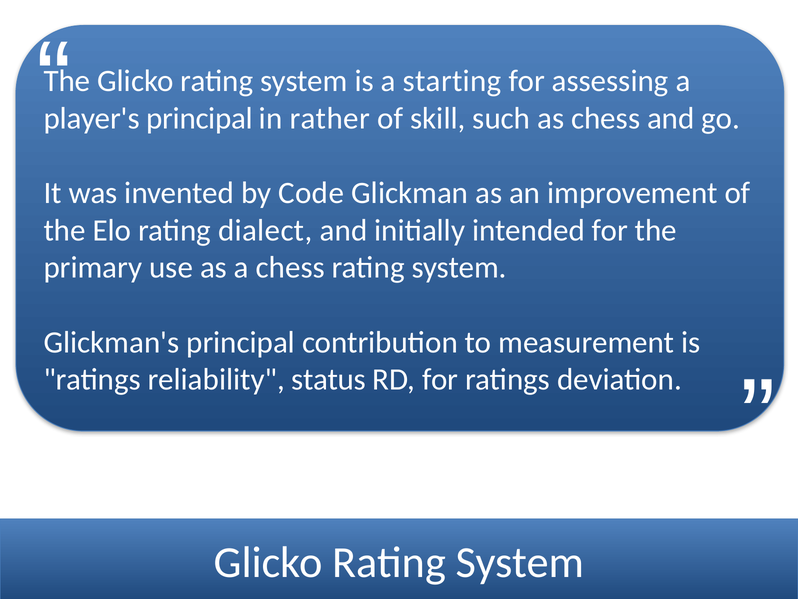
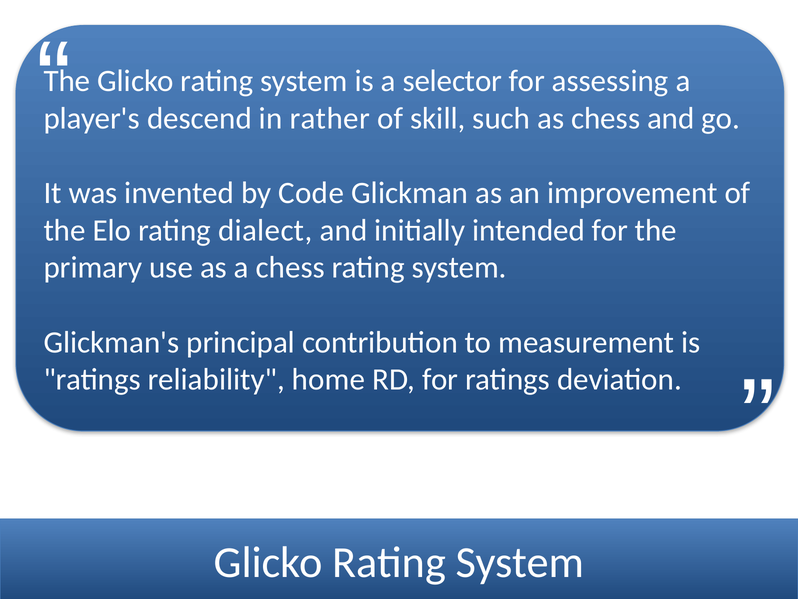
starting: starting -> selector
player's principal: principal -> descend
status: status -> home
